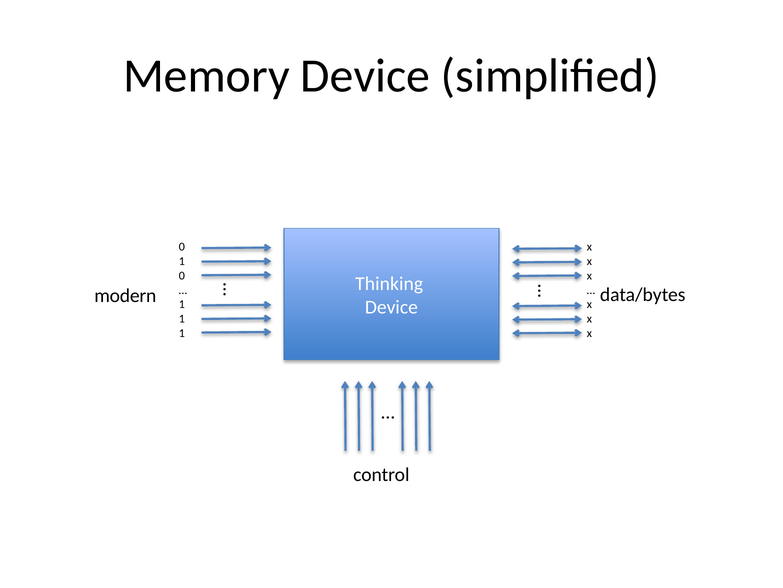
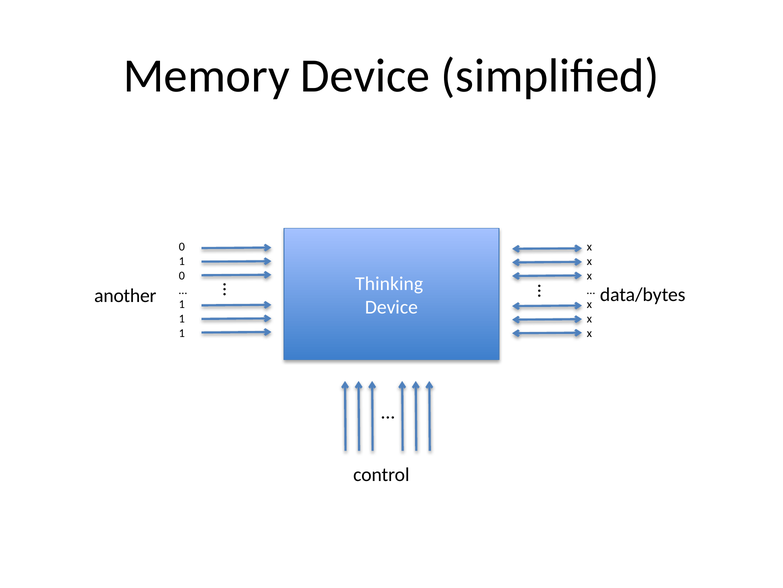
modern: modern -> another
